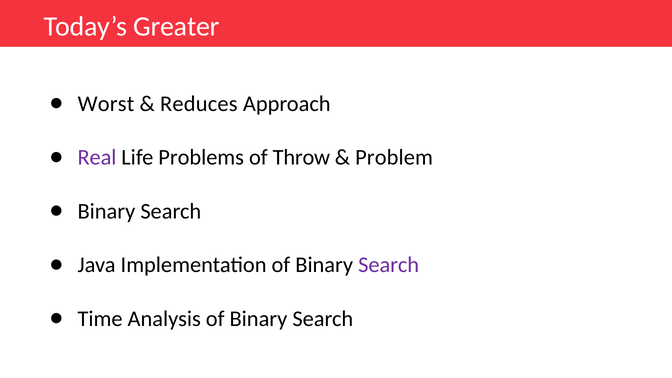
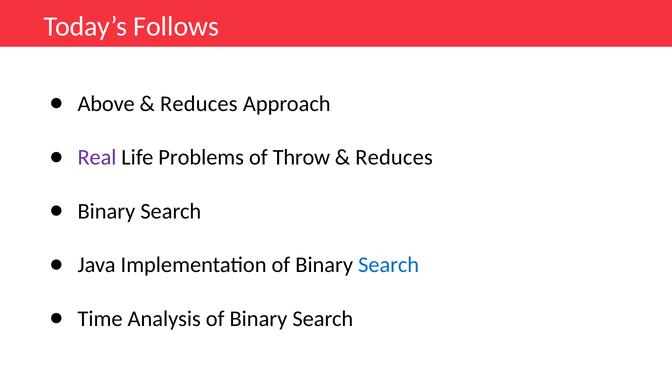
Greater: Greater -> Follows
Worst: Worst -> Above
Problem at (394, 157): Problem -> Reduces
Search at (389, 265) colour: purple -> blue
